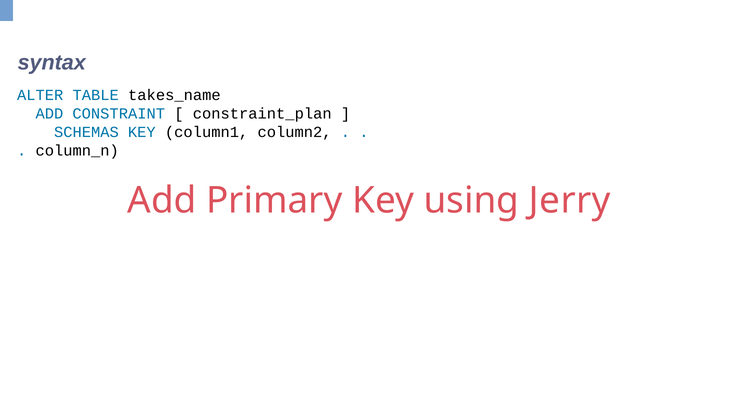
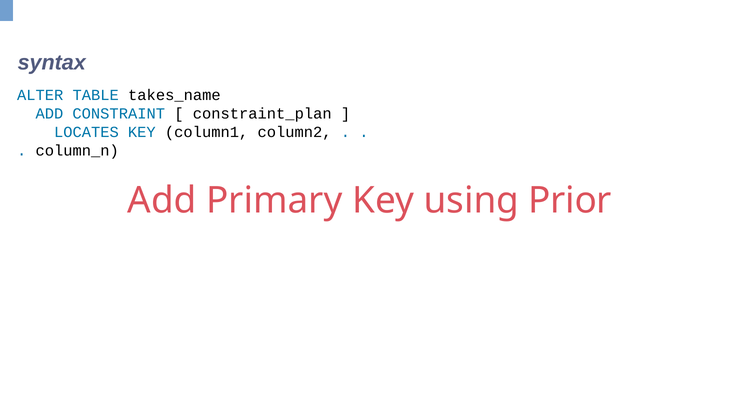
SCHEMAS: SCHEMAS -> LOCATES
Jerry: Jerry -> Prior
